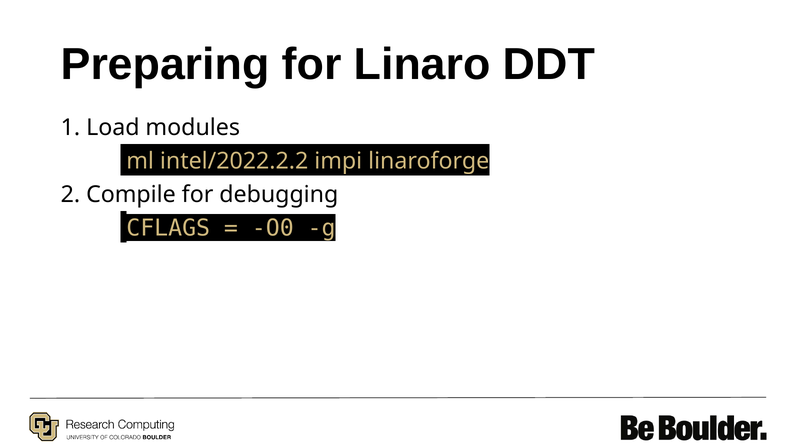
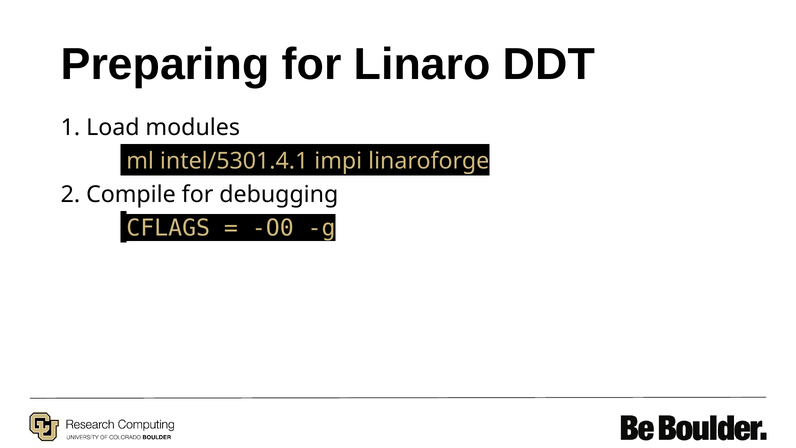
intel/2022.2.2: intel/2022.2.2 -> intel/5301.4.1
